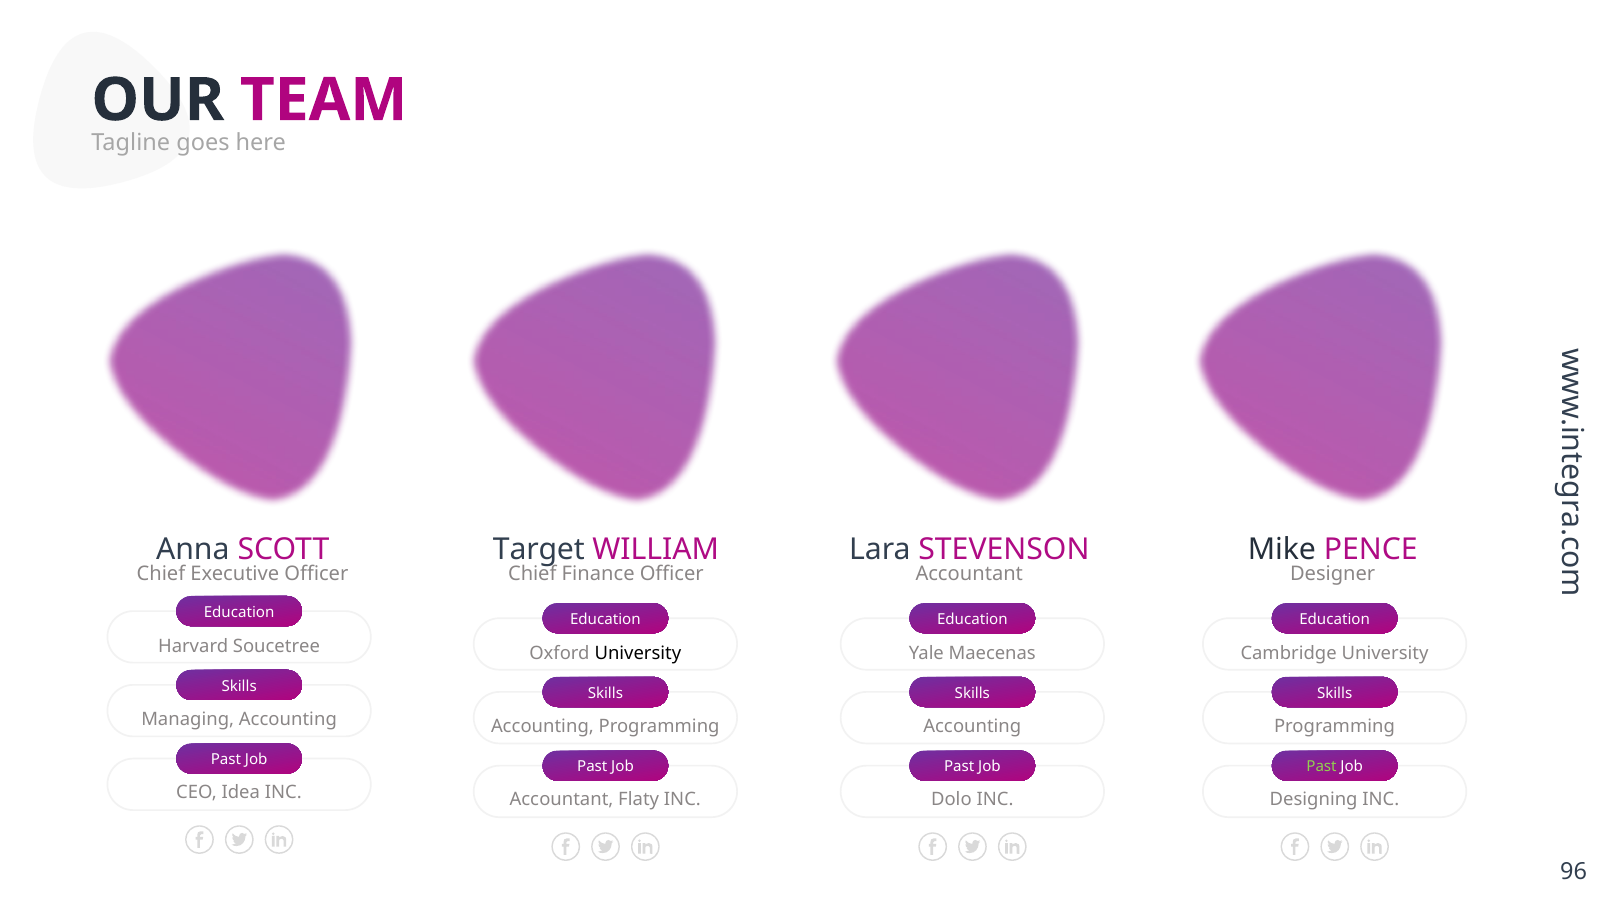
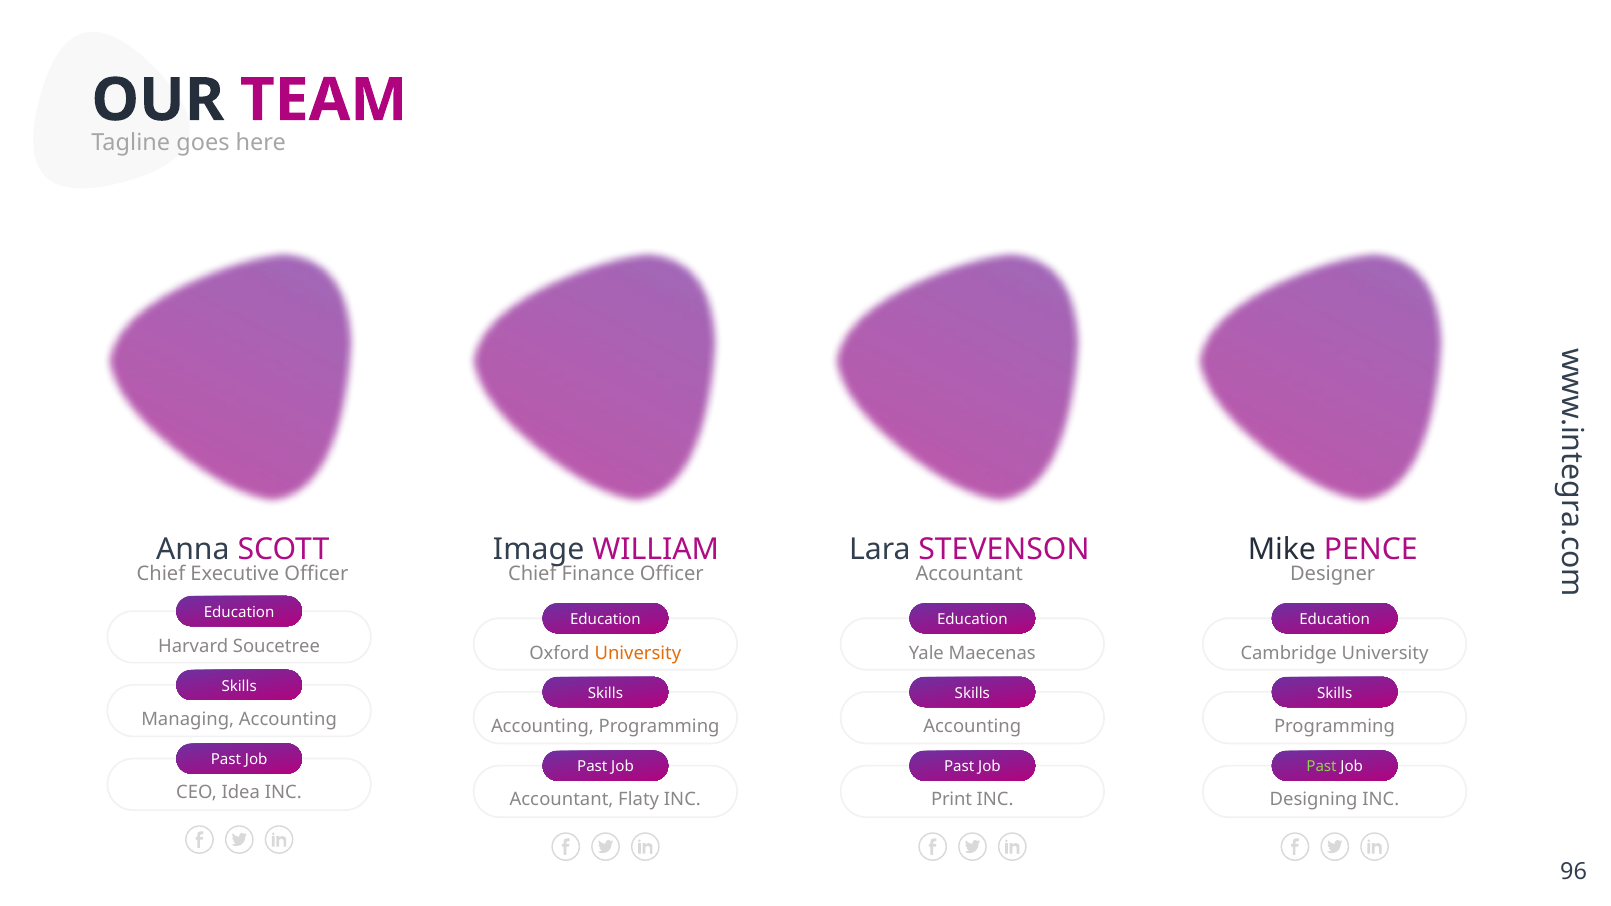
Target: Target -> Image
University at (638, 653) colour: black -> orange
Dolo: Dolo -> Print
